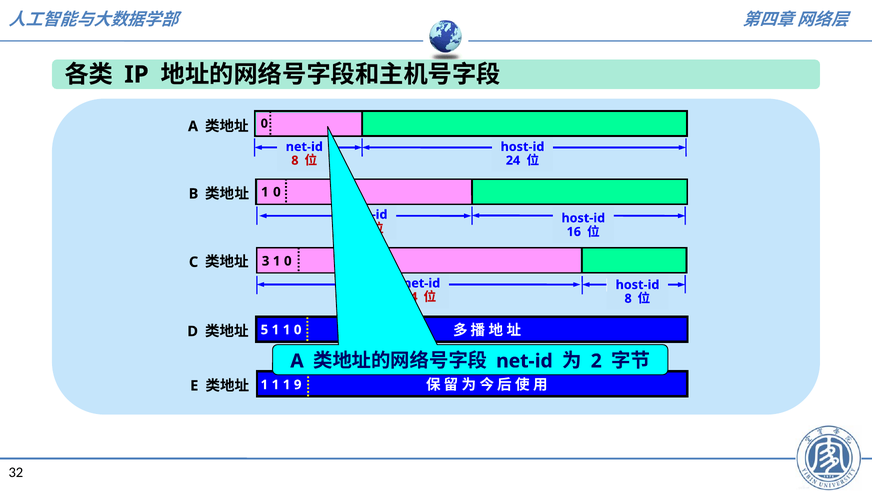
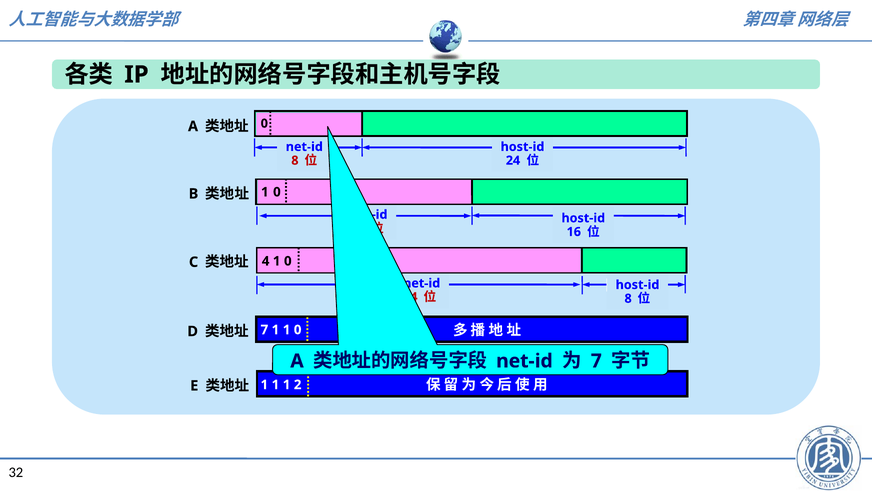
3: 3 -> 4
5 at (264, 330): 5 -> 7
2 at (596, 361): 2 -> 7
9: 9 -> 2
